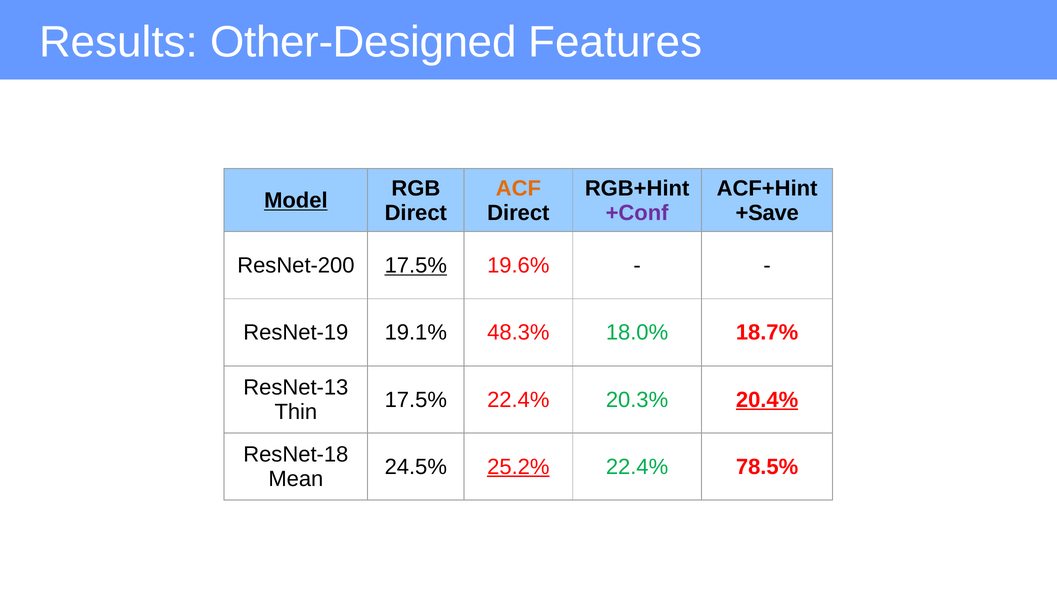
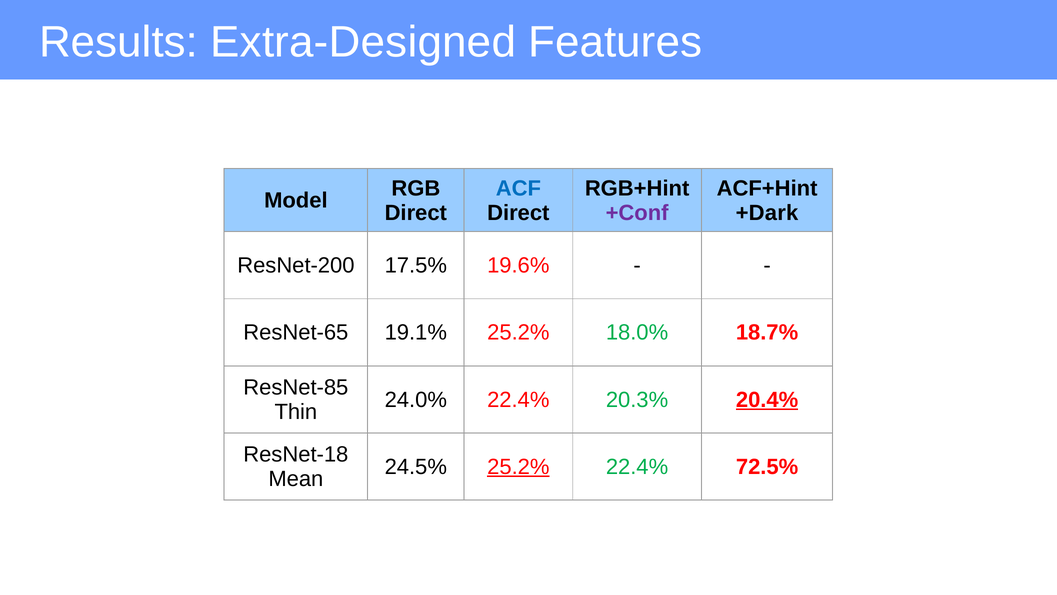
Other-Designed: Other-Designed -> Extra-Designed
ACF colour: orange -> blue
Model underline: present -> none
+Save: +Save -> +Dark
17.5% at (416, 265) underline: present -> none
ResNet-19: ResNet-19 -> ResNet-65
19.1% 48.3%: 48.3% -> 25.2%
ResNet-13: ResNet-13 -> ResNet-85
17.5% at (416, 399): 17.5% -> 24.0%
78.5%: 78.5% -> 72.5%
